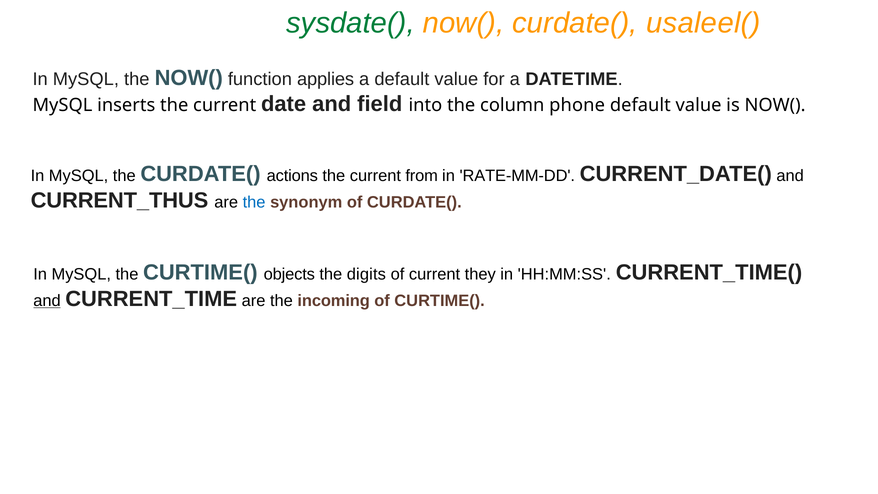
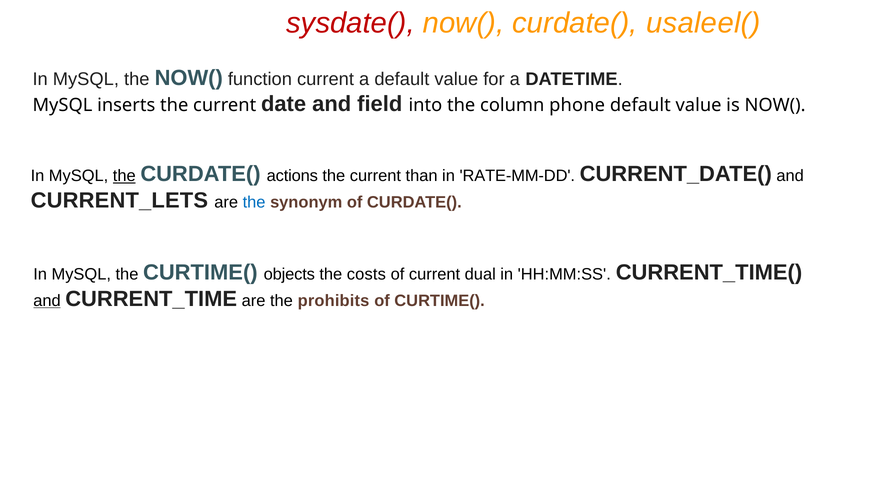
sysdate( colour: green -> red
function applies: applies -> current
the at (124, 176) underline: none -> present
from: from -> than
CURRENT_THUS: CURRENT_THUS -> CURRENT_LETS
digits: digits -> costs
they: they -> dual
incoming: incoming -> prohibits
